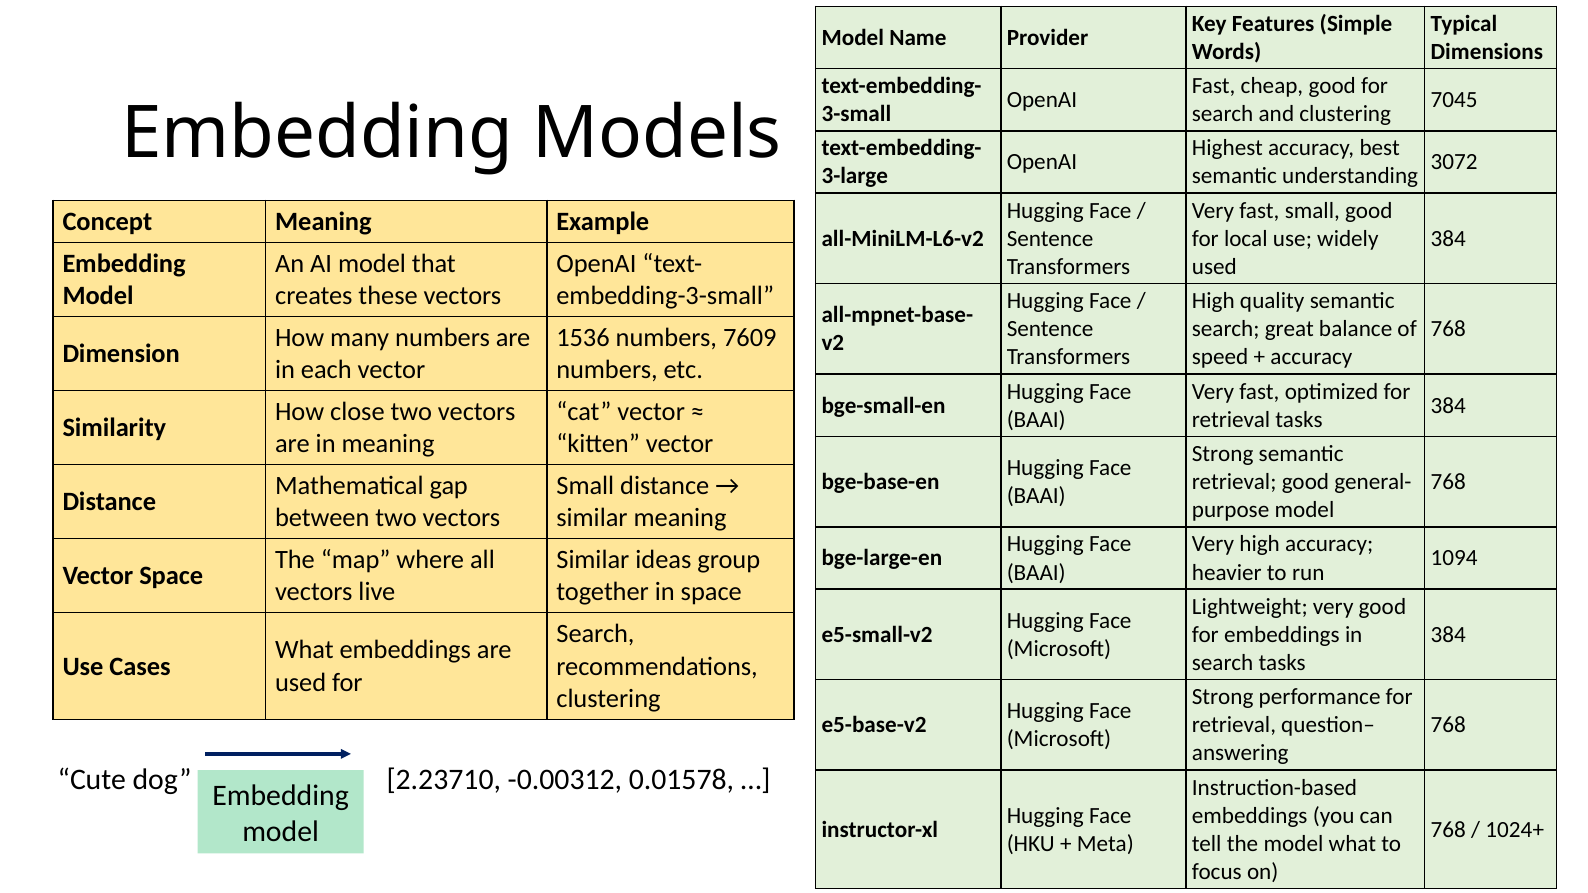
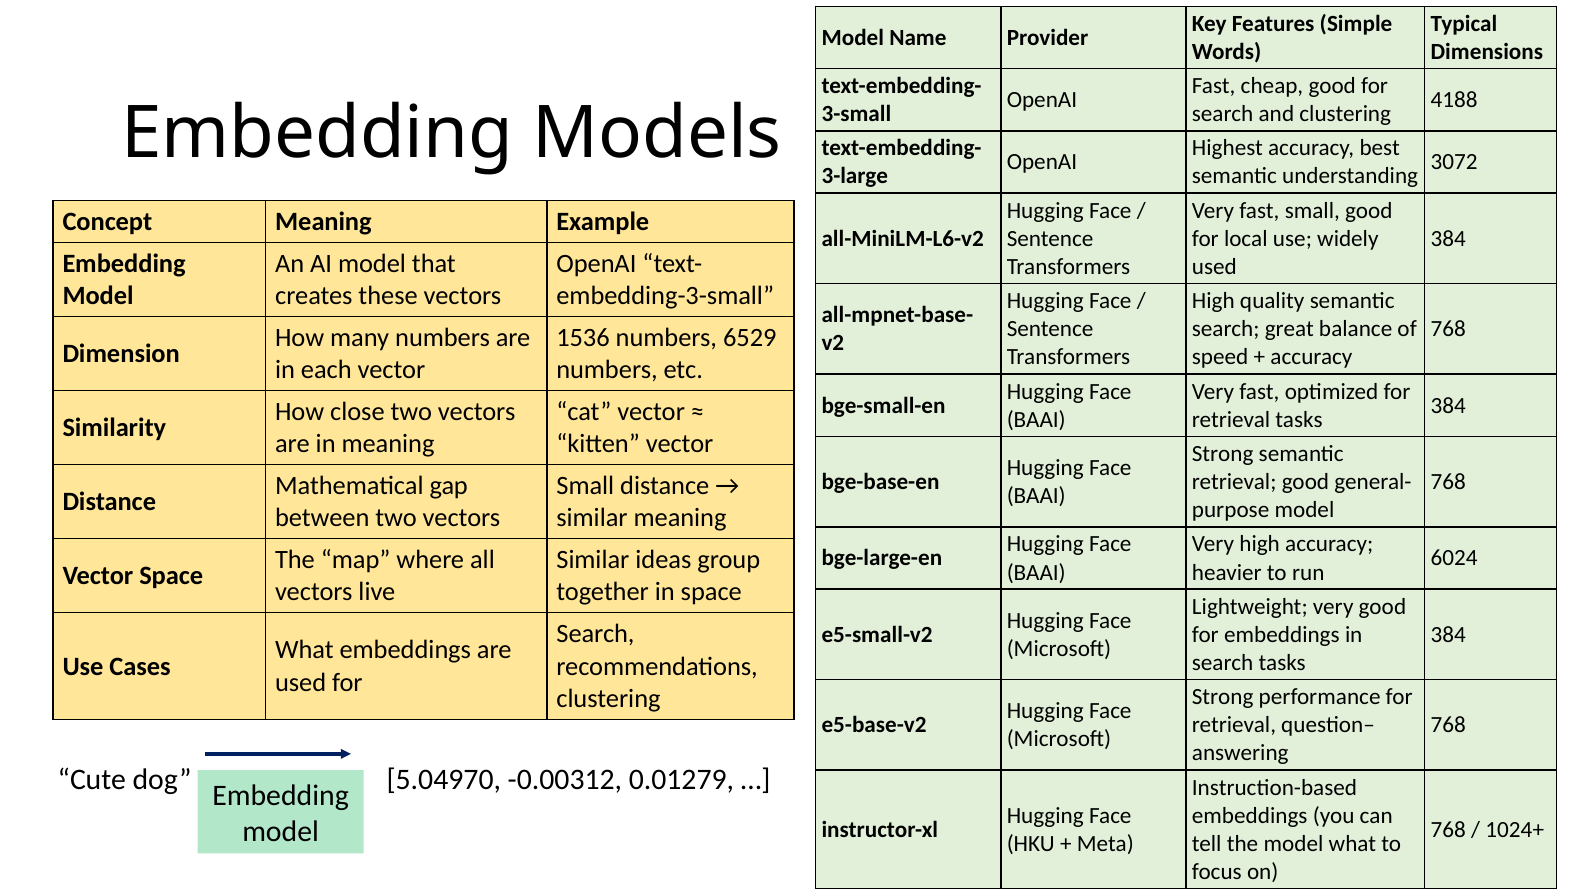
7045: 7045 -> 4188
7609: 7609 -> 6529
1094: 1094 -> 6024
2.23710: 2.23710 -> 5.04970
0.01578: 0.01578 -> 0.01279
